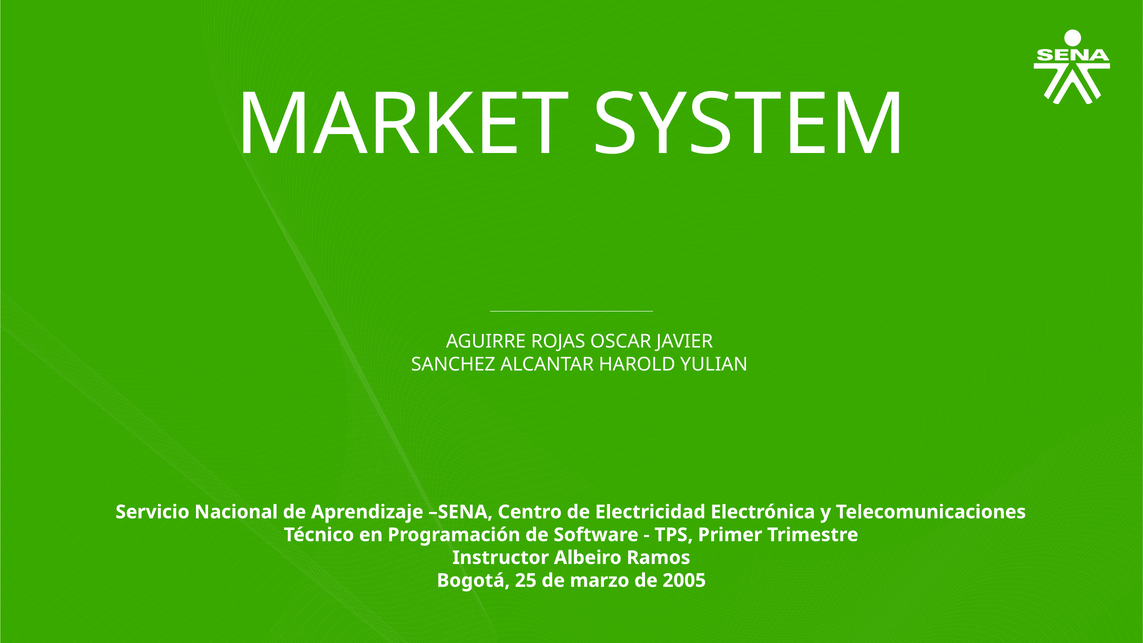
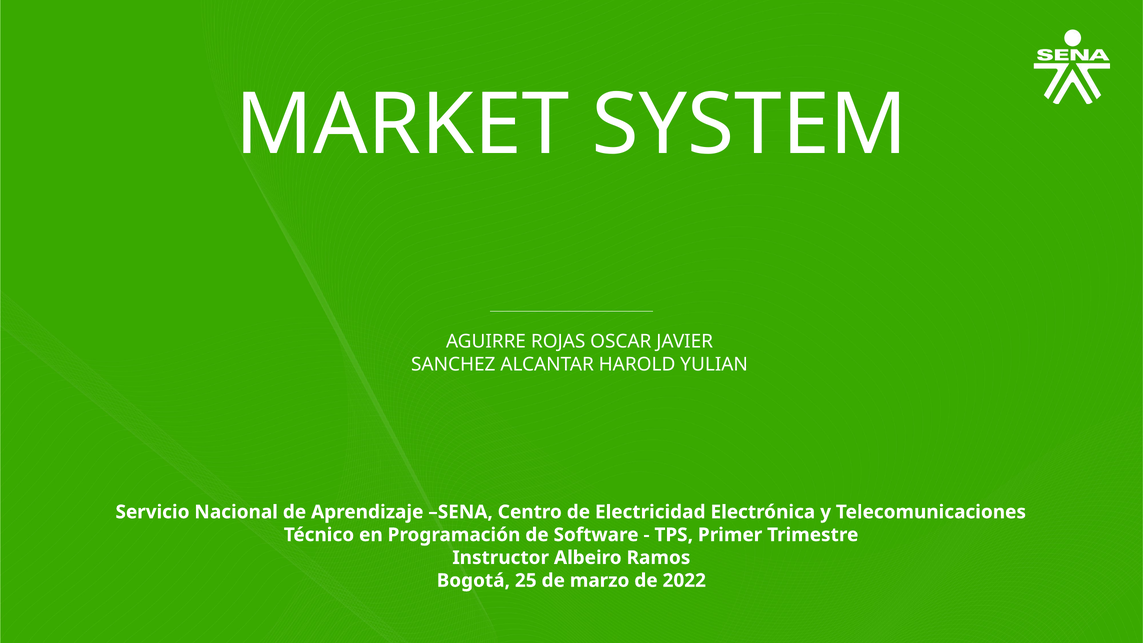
2005: 2005 -> 2022
